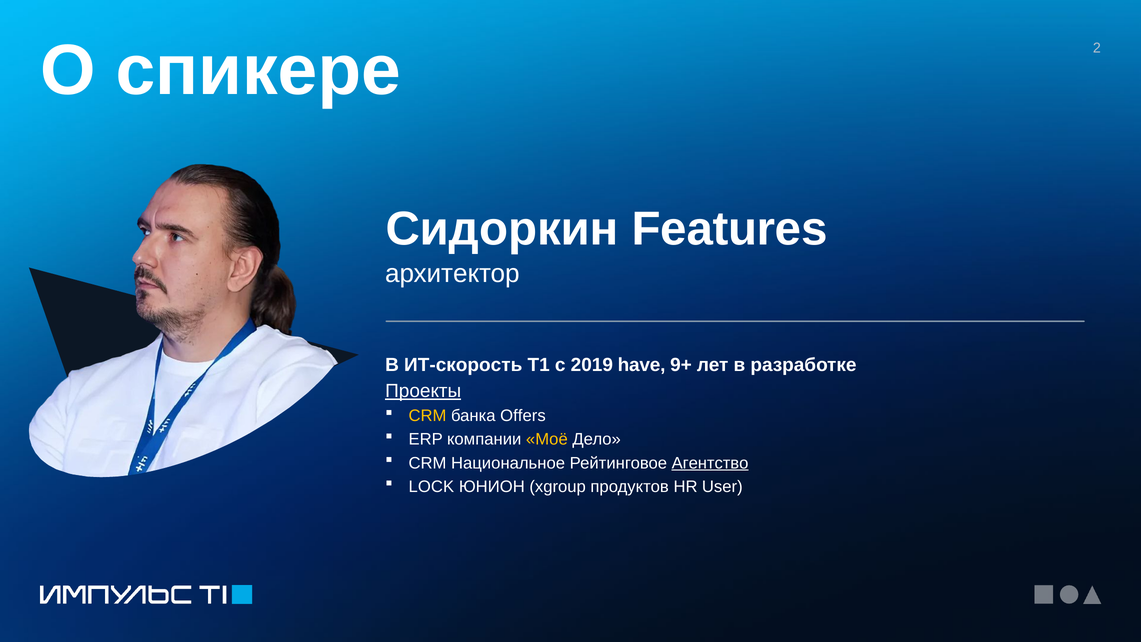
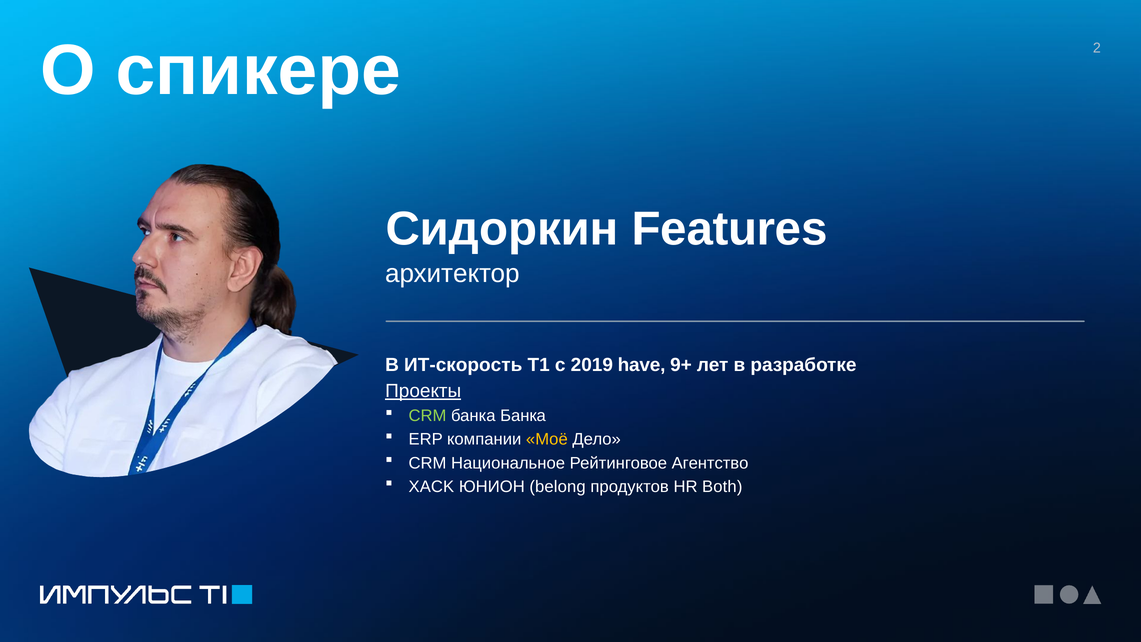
CRM at (427, 416) colour: yellow -> light green
банка Offers: Offers -> Банка
Агентство underline: present -> none
LOCK: LOCK -> XACK
xgroup: xgroup -> belong
User: User -> Both
